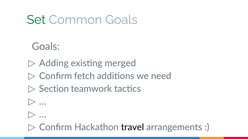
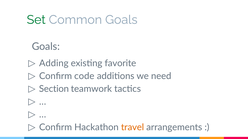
merged: merged -> favorite
fetch: fetch -> code
travel colour: black -> orange
